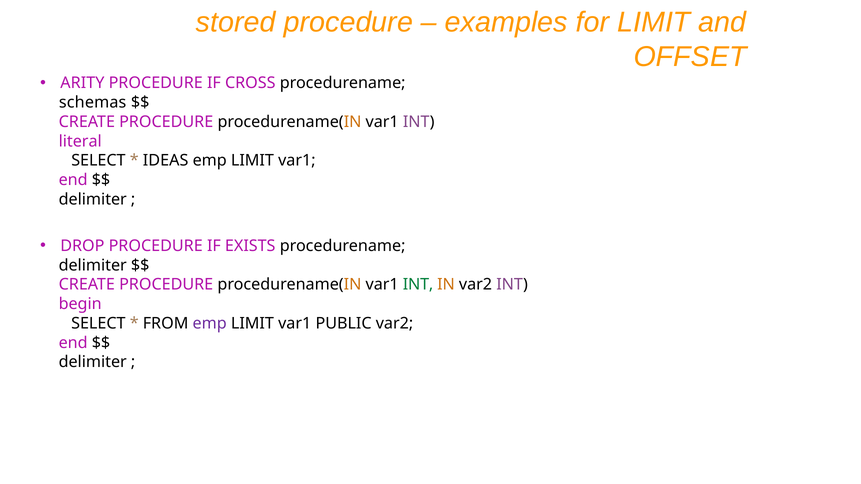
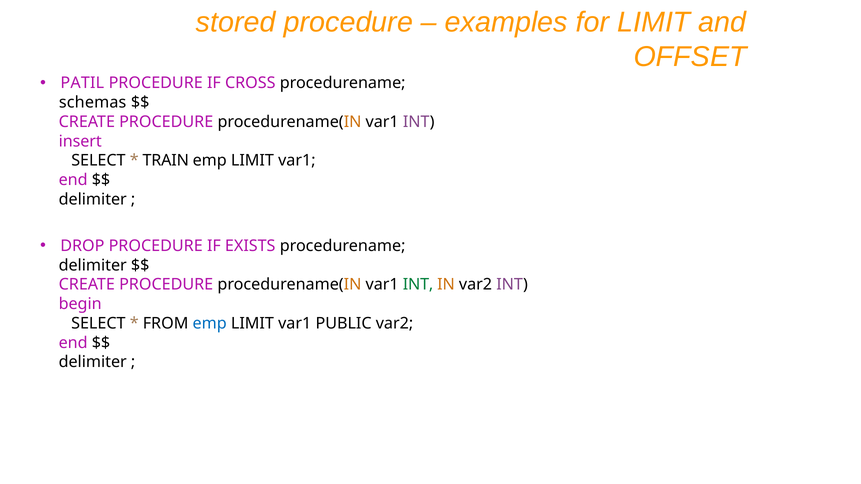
ARITY: ARITY -> PATIL
literal: literal -> insert
IDEAS: IDEAS -> TRAIN
emp at (210, 324) colour: purple -> blue
